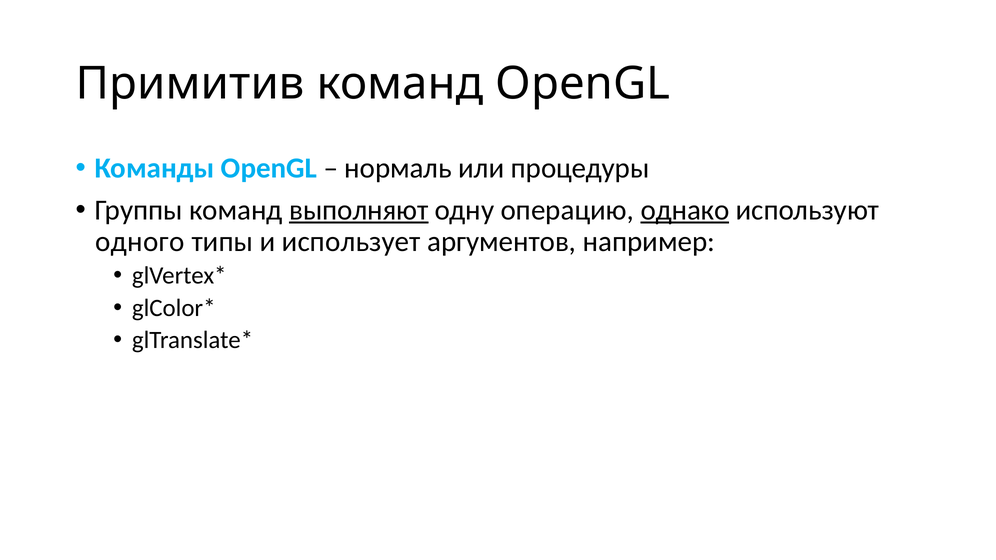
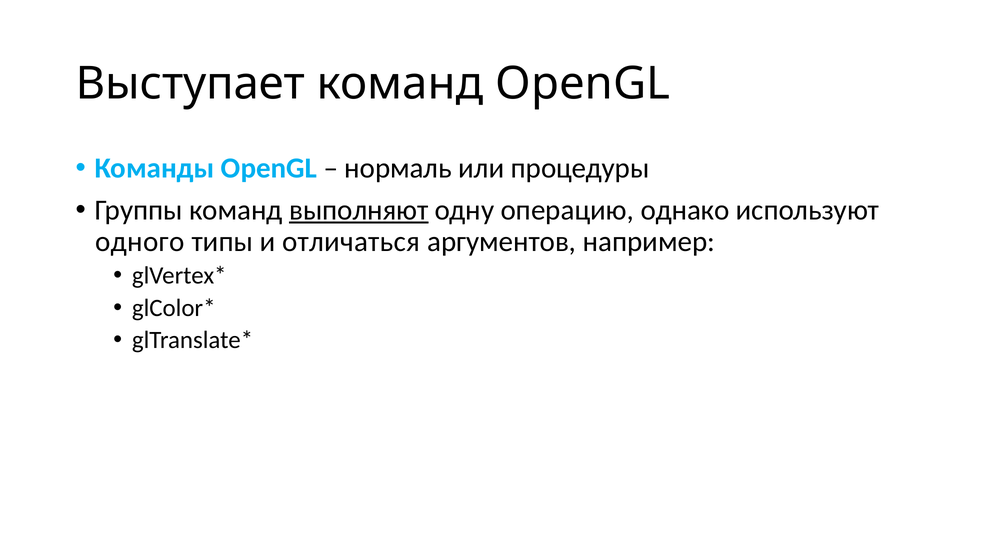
Примитив: Примитив -> Выступает
однако underline: present -> none
использует: использует -> отличаться
